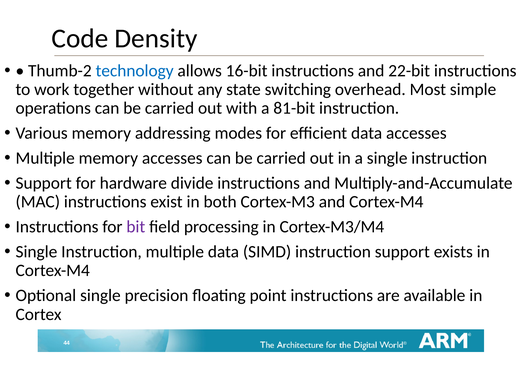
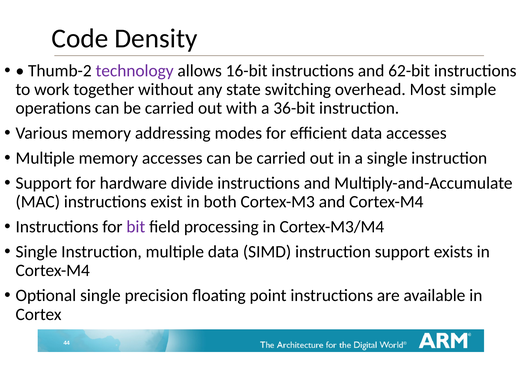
technology colour: blue -> purple
22-bit: 22-bit -> 62-bit
81-bit: 81-bit -> 36-bit
